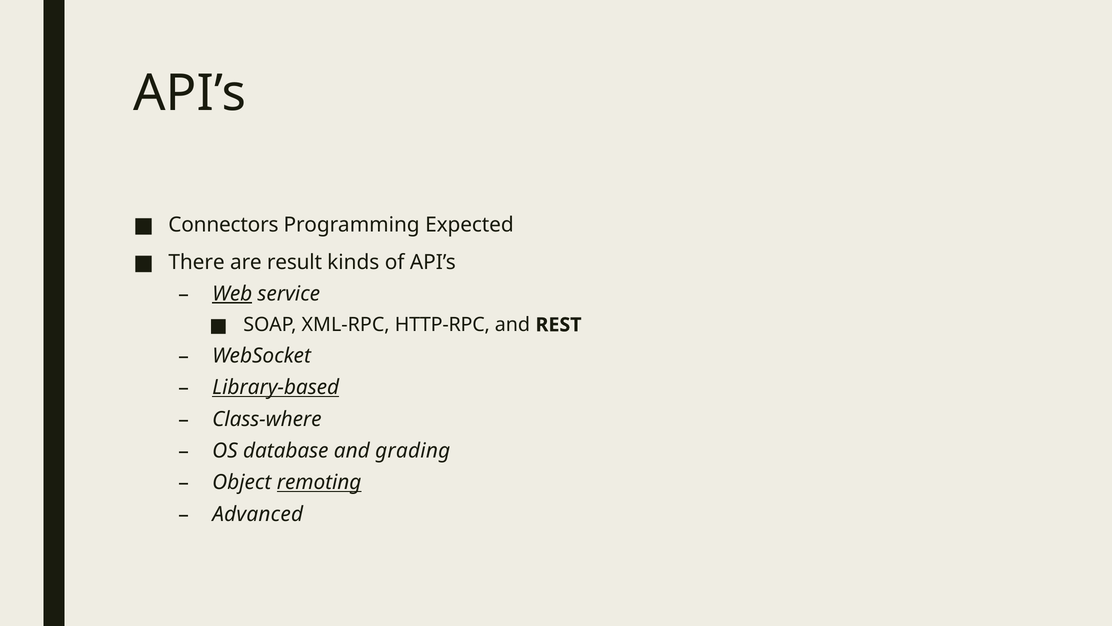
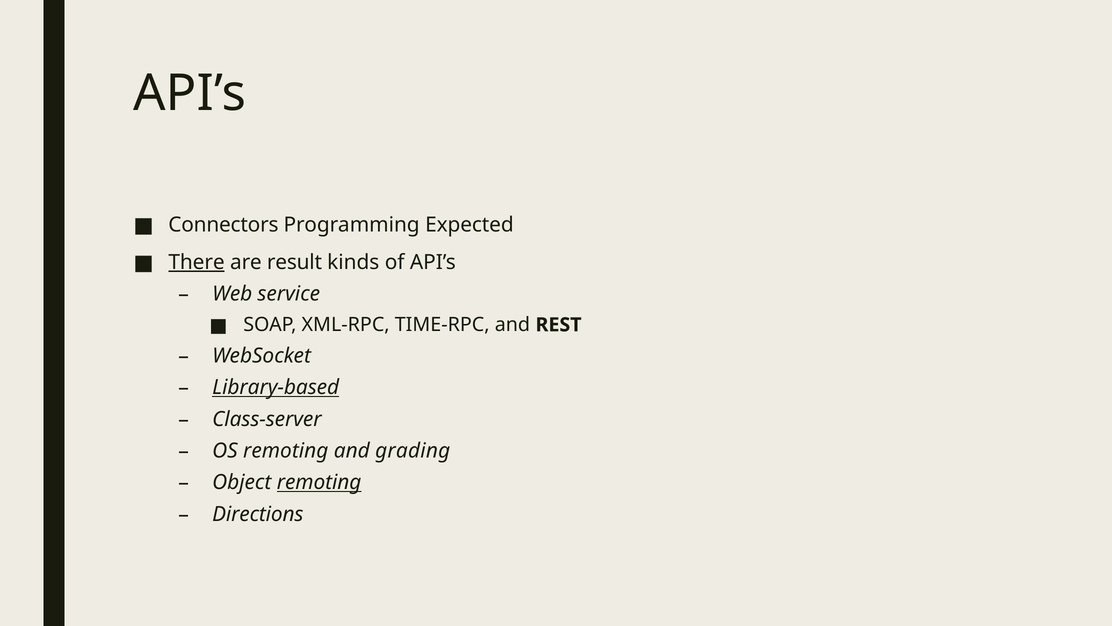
There underline: none -> present
Web underline: present -> none
HTTP-RPC: HTTP-RPC -> TIME-RPC
Class-where: Class-where -> Class-server
OS database: database -> remoting
Advanced: Advanced -> Directions
